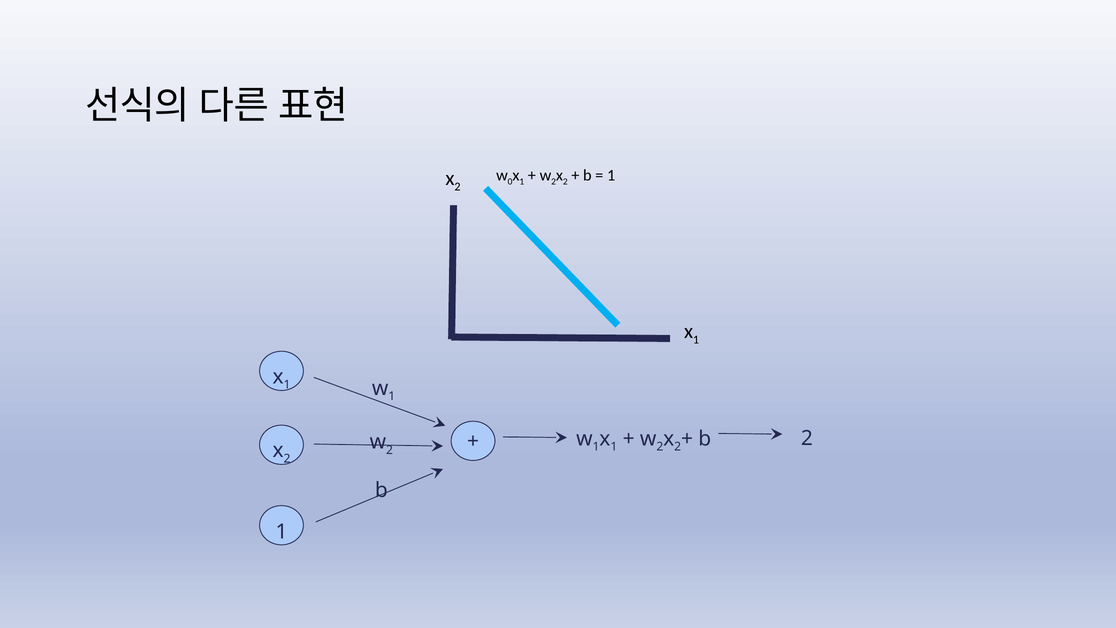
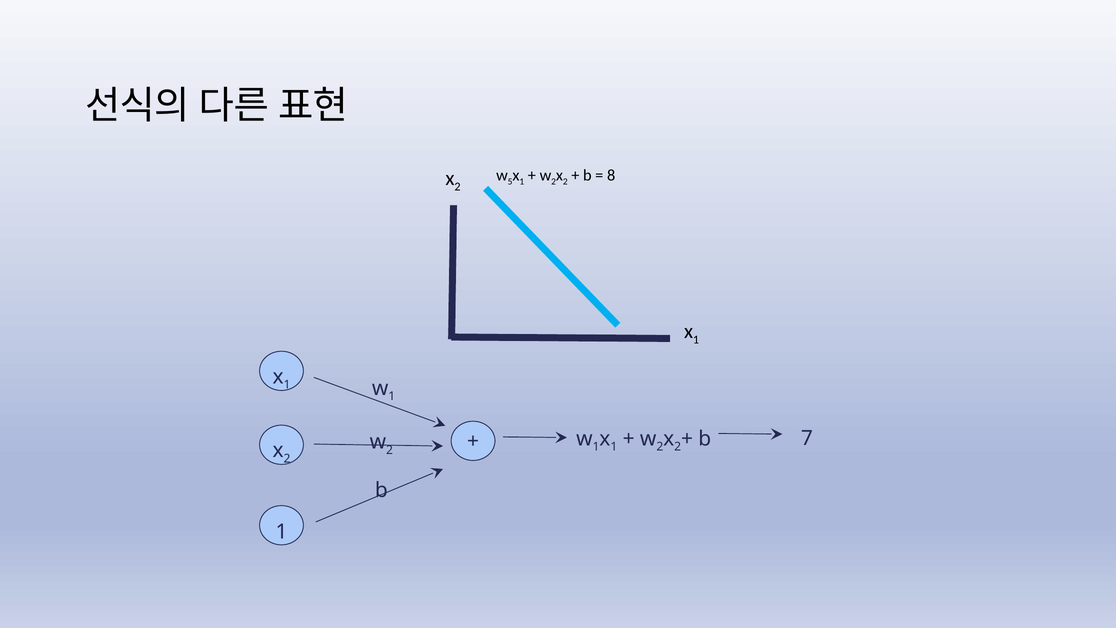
0: 0 -> 5
1 at (611, 175): 1 -> 8
b 2: 2 -> 7
